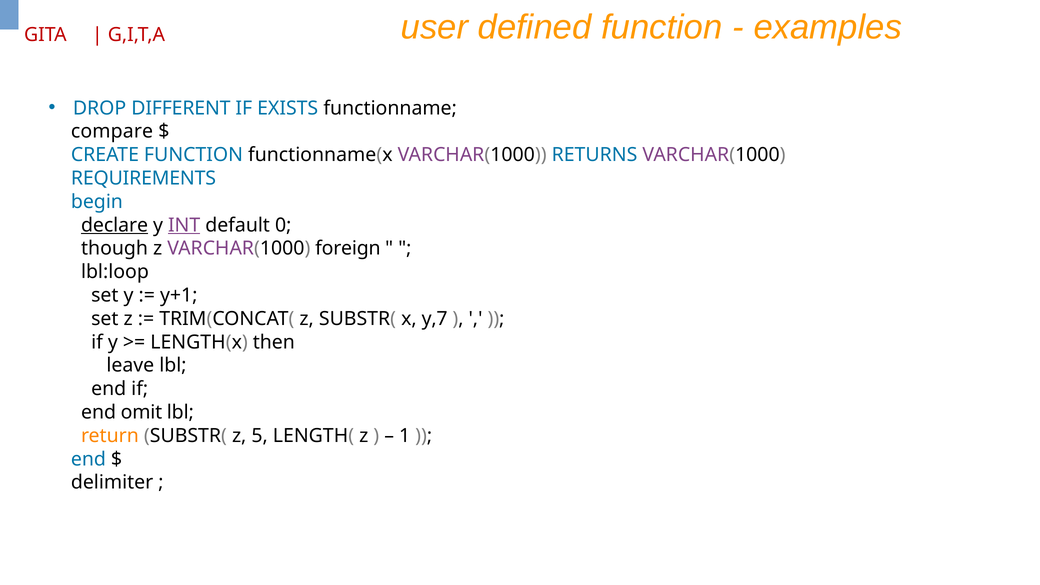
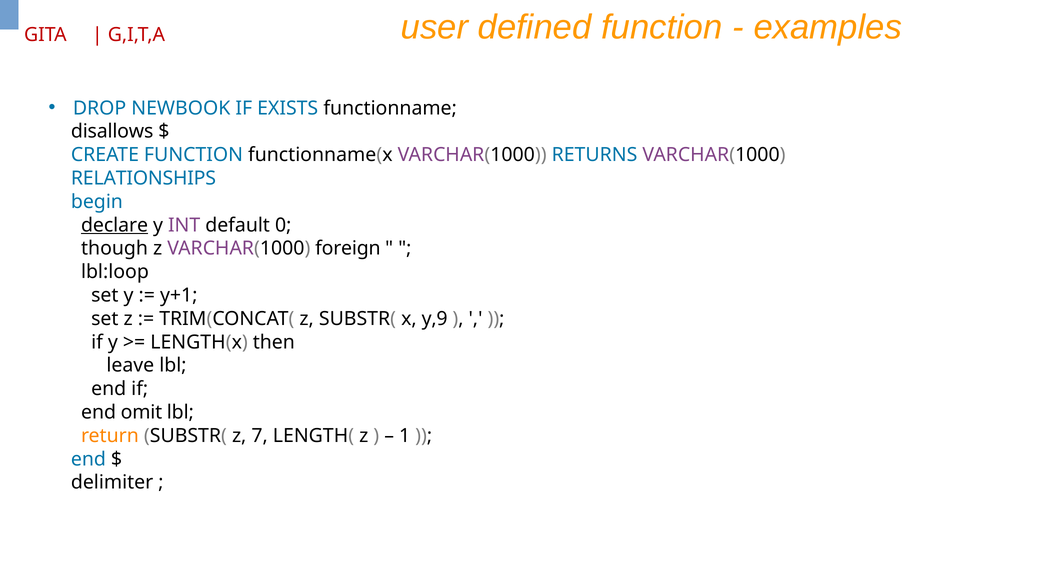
DIFFERENT: DIFFERENT -> NEWBOOK
compare: compare -> disallows
REQUIREMENTS: REQUIREMENTS -> RELATIONSHIPS
INT underline: present -> none
y,7: y,7 -> y,9
5: 5 -> 7
